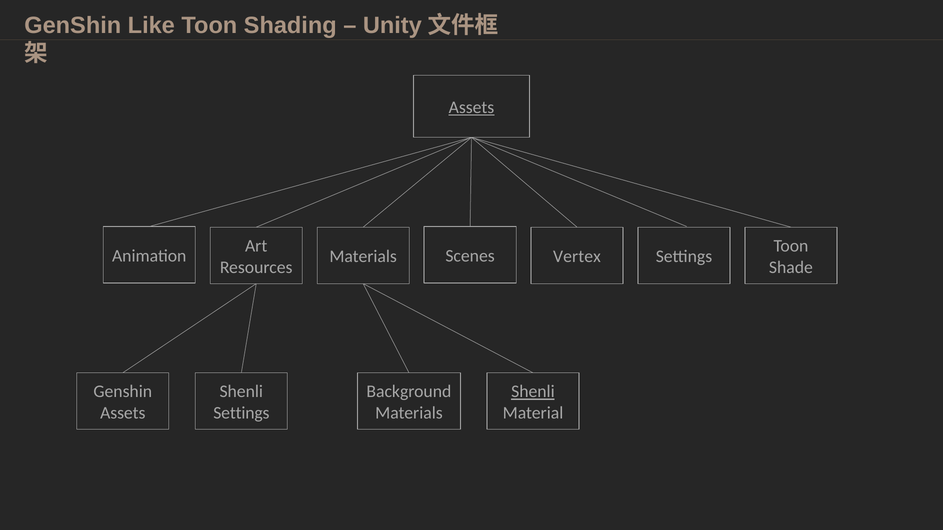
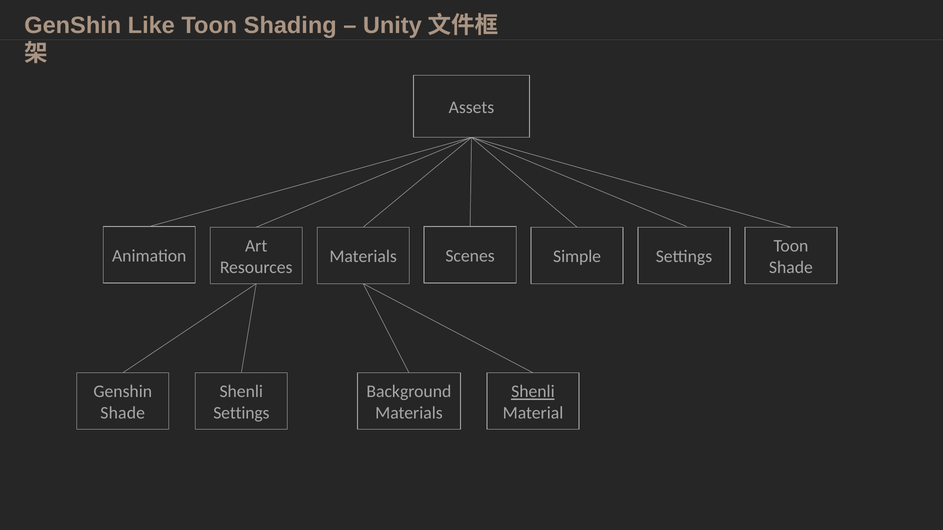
Assets at (471, 108) underline: present -> none
Vertex: Vertex -> Simple
Assets at (123, 413): Assets -> Shade
